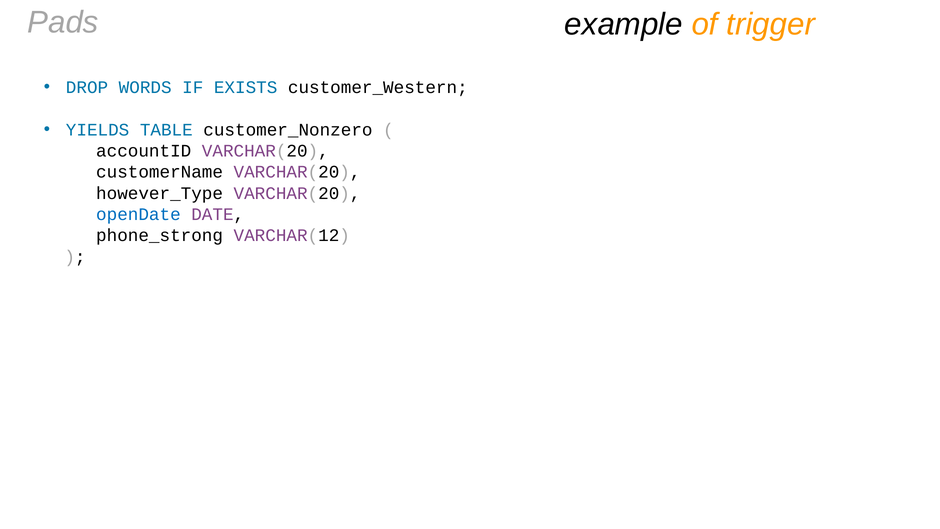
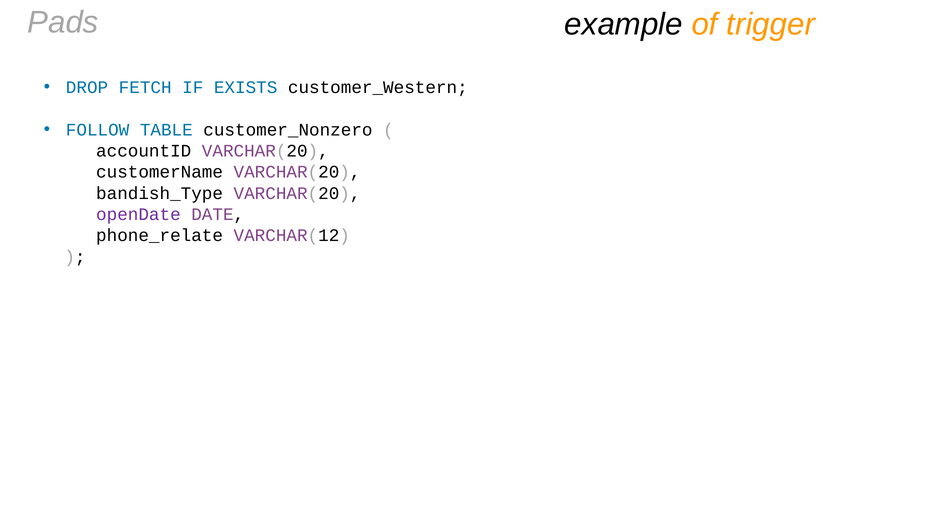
WORDS: WORDS -> FETCH
YIELDS: YIELDS -> FOLLOW
however_Type: however_Type -> bandish_Type
openDate colour: blue -> purple
phone_strong: phone_strong -> phone_relate
